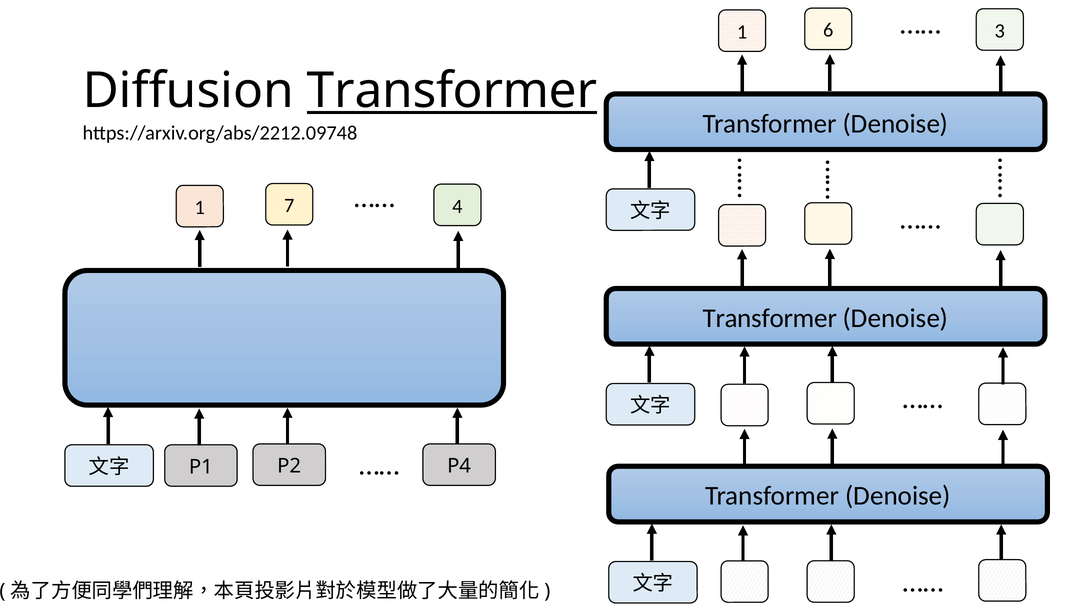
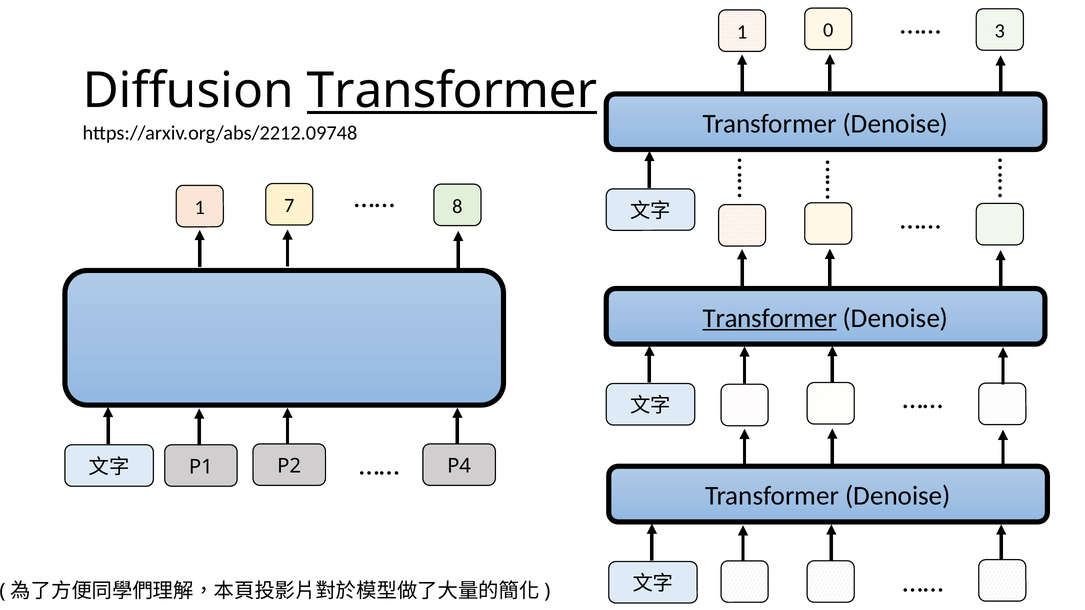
6: 6 -> 0
4: 4 -> 8
Transformer at (770, 318) underline: none -> present
